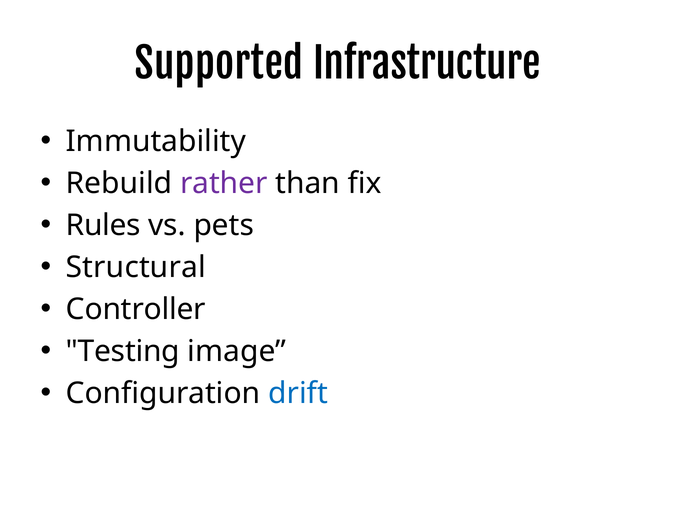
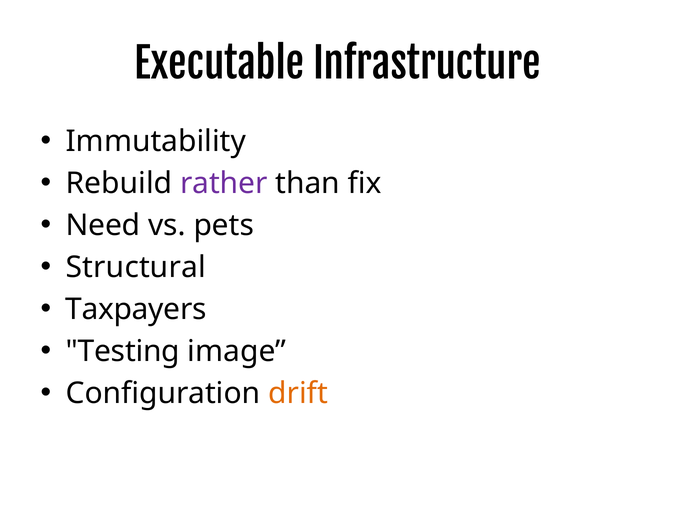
Supported: Supported -> Executable
Rules: Rules -> Need
Controller: Controller -> Taxpayers
drift colour: blue -> orange
